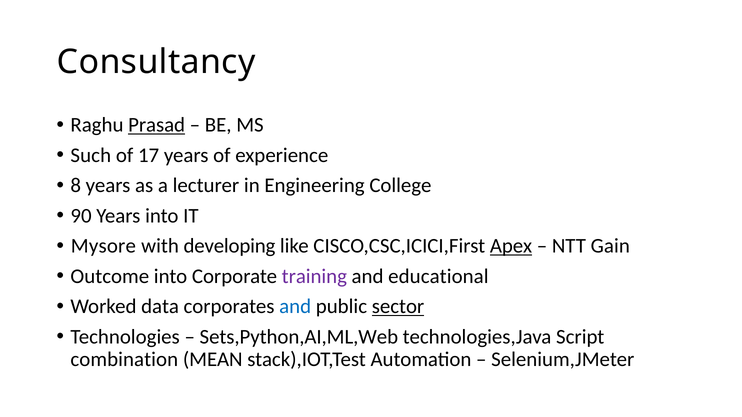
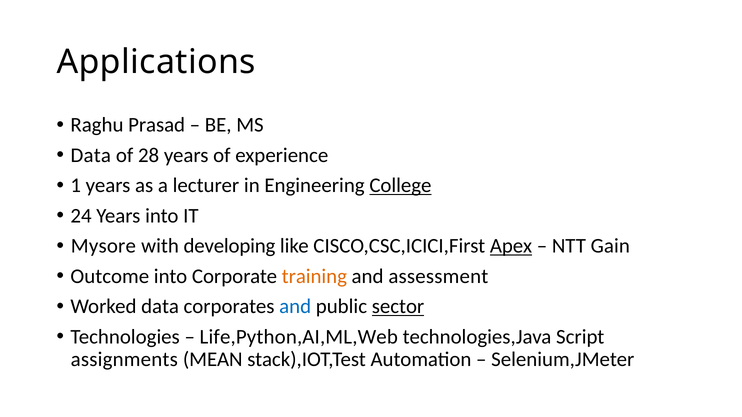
Consultancy: Consultancy -> Applications
Prasad underline: present -> none
Such at (91, 155): Such -> Data
17: 17 -> 28
8: 8 -> 1
College underline: none -> present
90: 90 -> 24
training colour: purple -> orange
educational: educational -> assessment
Sets,Python,AI,ML,Web: Sets,Python,AI,ML,Web -> Life,Python,AI,ML,Web
combination: combination -> assignments
